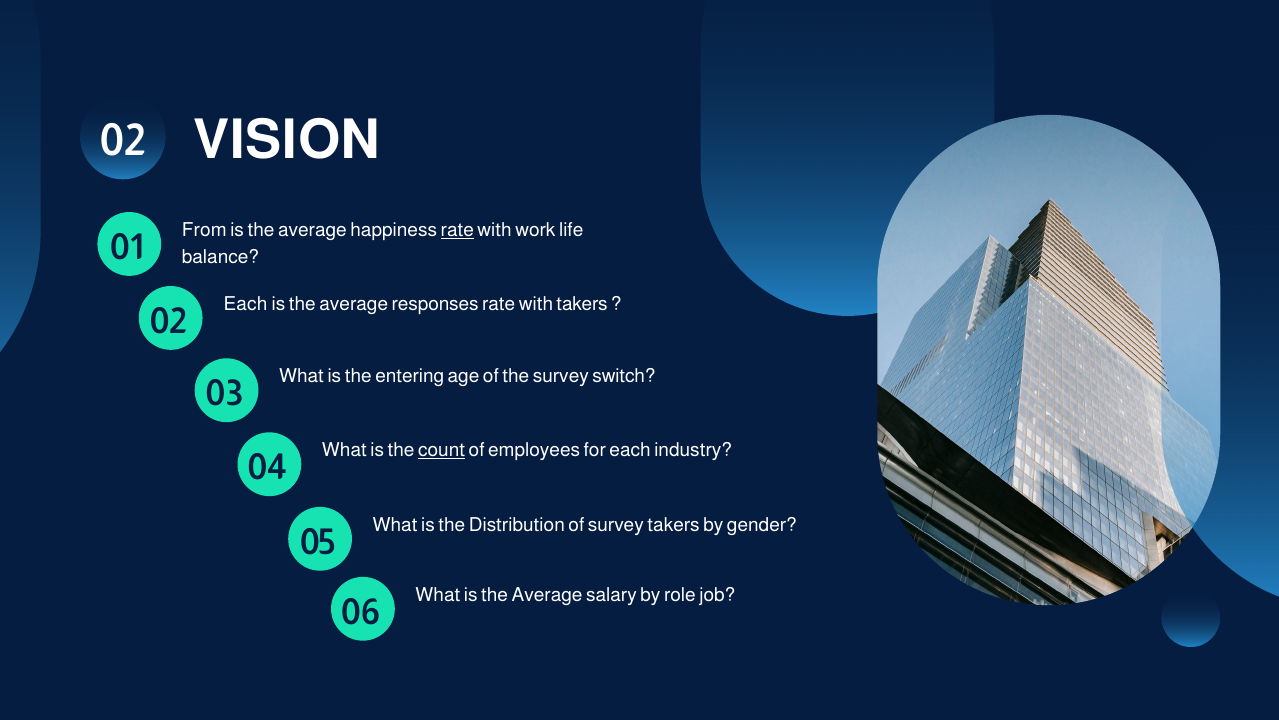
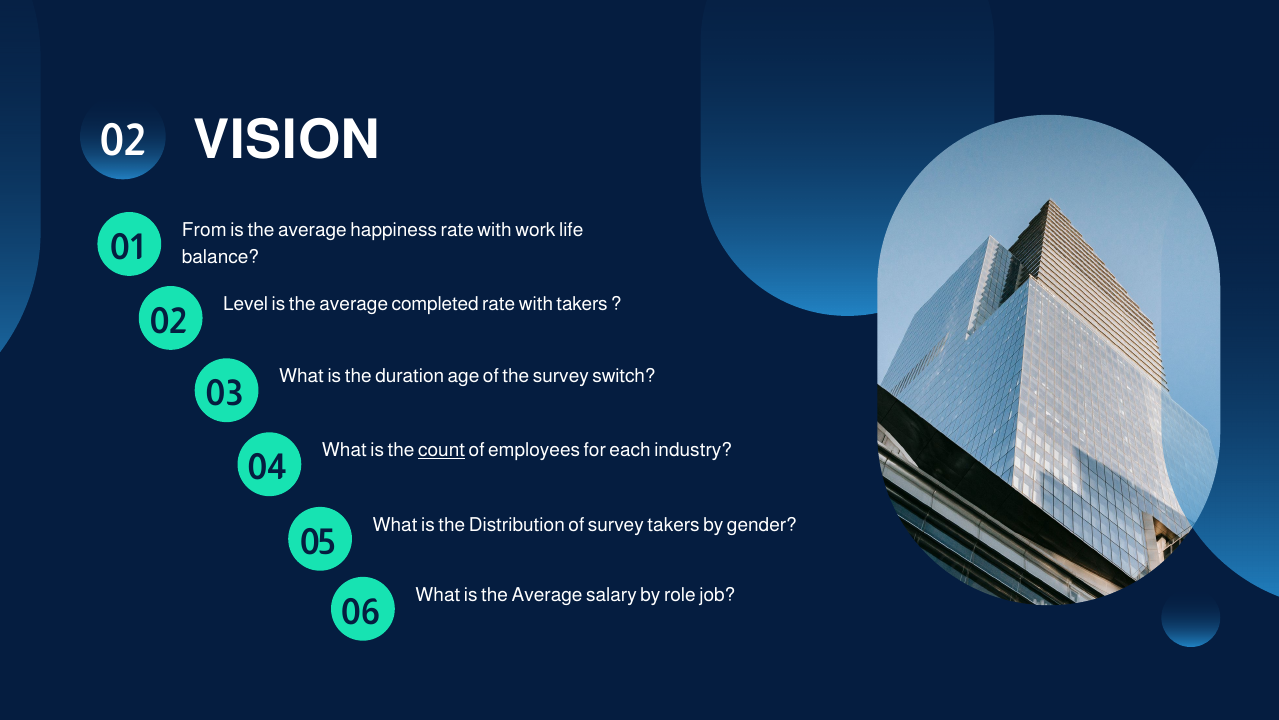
rate at (457, 230) underline: present -> none
Each at (246, 304): Each -> Level
responses: responses -> completed
entering: entering -> duration
